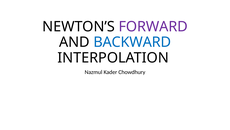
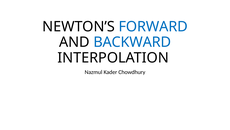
FORWARD colour: purple -> blue
